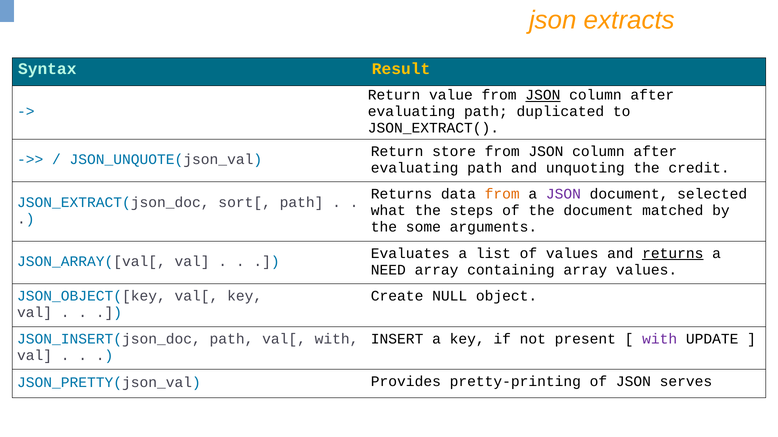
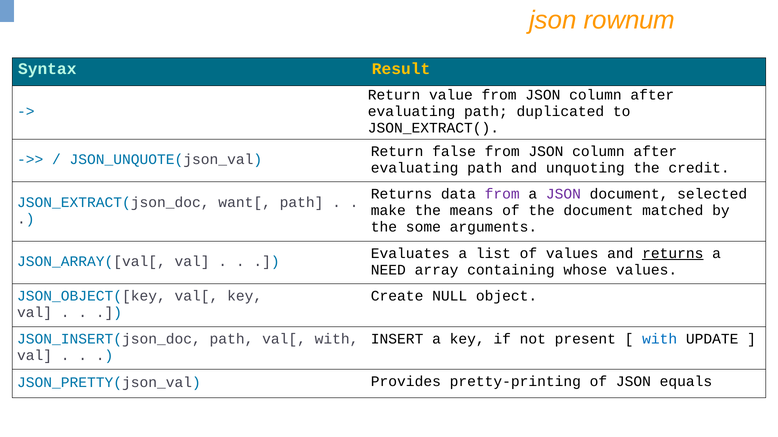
extracts: extracts -> rownum
JSON at (543, 95) underline: present -> none
store: store -> false
from at (502, 194) colour: orange -> purple
sort[: sort[ -> want[
what: what -> make
steps: steps -> means
containing array: array -> whose
with at (660, 339) colour: purple -> blue
serves: serves -> equals
